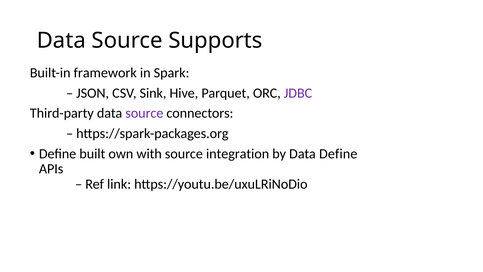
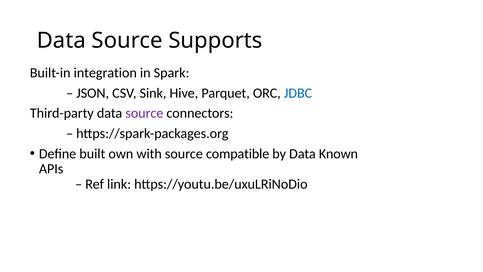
framework: framework -> integration
JDBC colour: purple -> blue
integration: integration -> compatible
Data Define: Define -> Known
